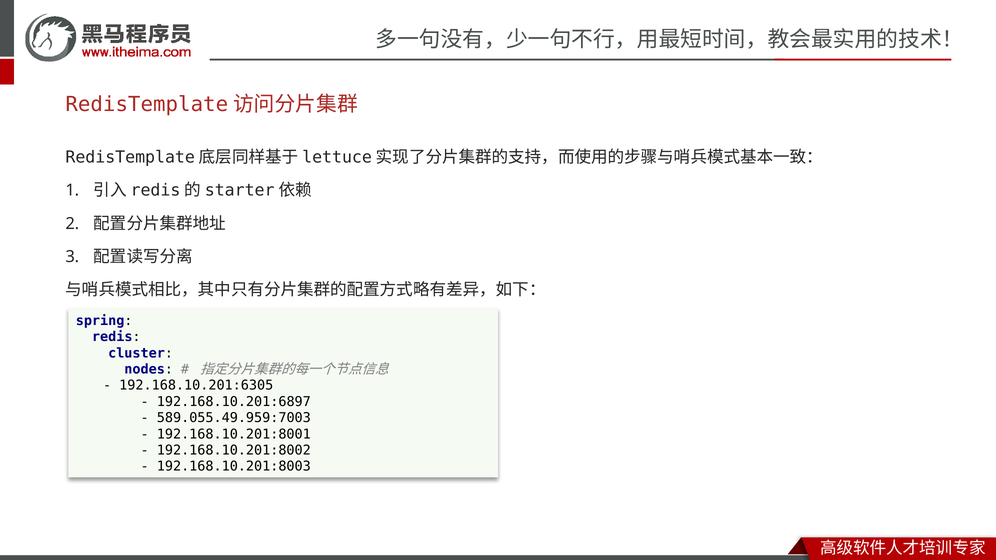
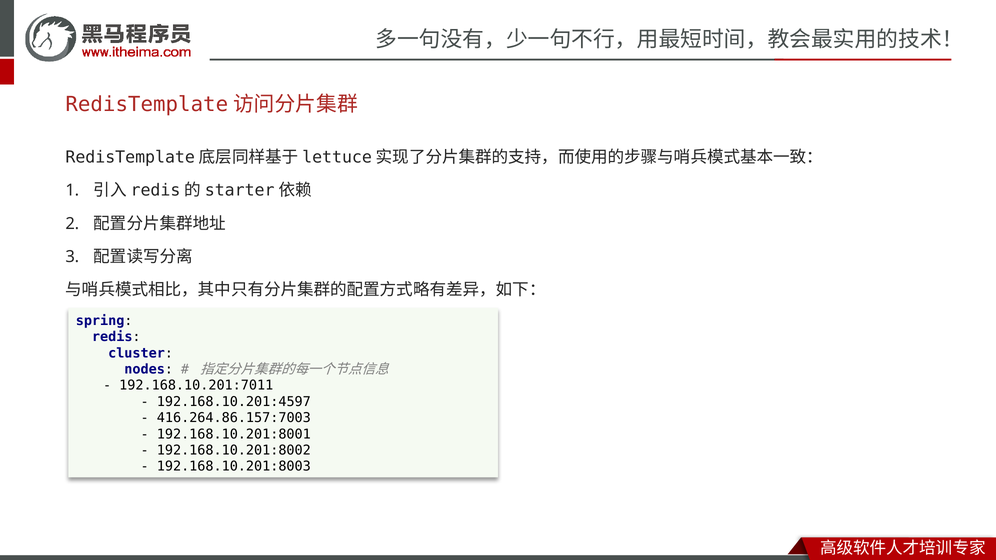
192.168.10.201:6305: 192.168.10.201:6305 -> 192.168.10.201:7011
192.168.10.201:6897: 192.168.10.201:6897 -> 192.168.10.201:4597
589.055.49.959:7003: 589.055.49.959:7003 -> 416.264.86.157:7003
